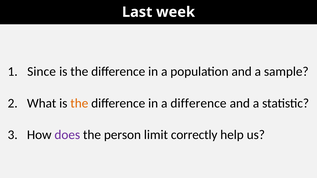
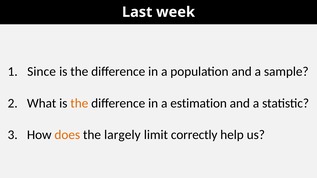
a difference: difference -> estimation
does colour: purple -> orange
person: person -> largely
